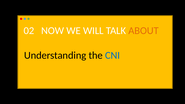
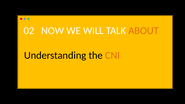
CNI colour: blue -> orange
